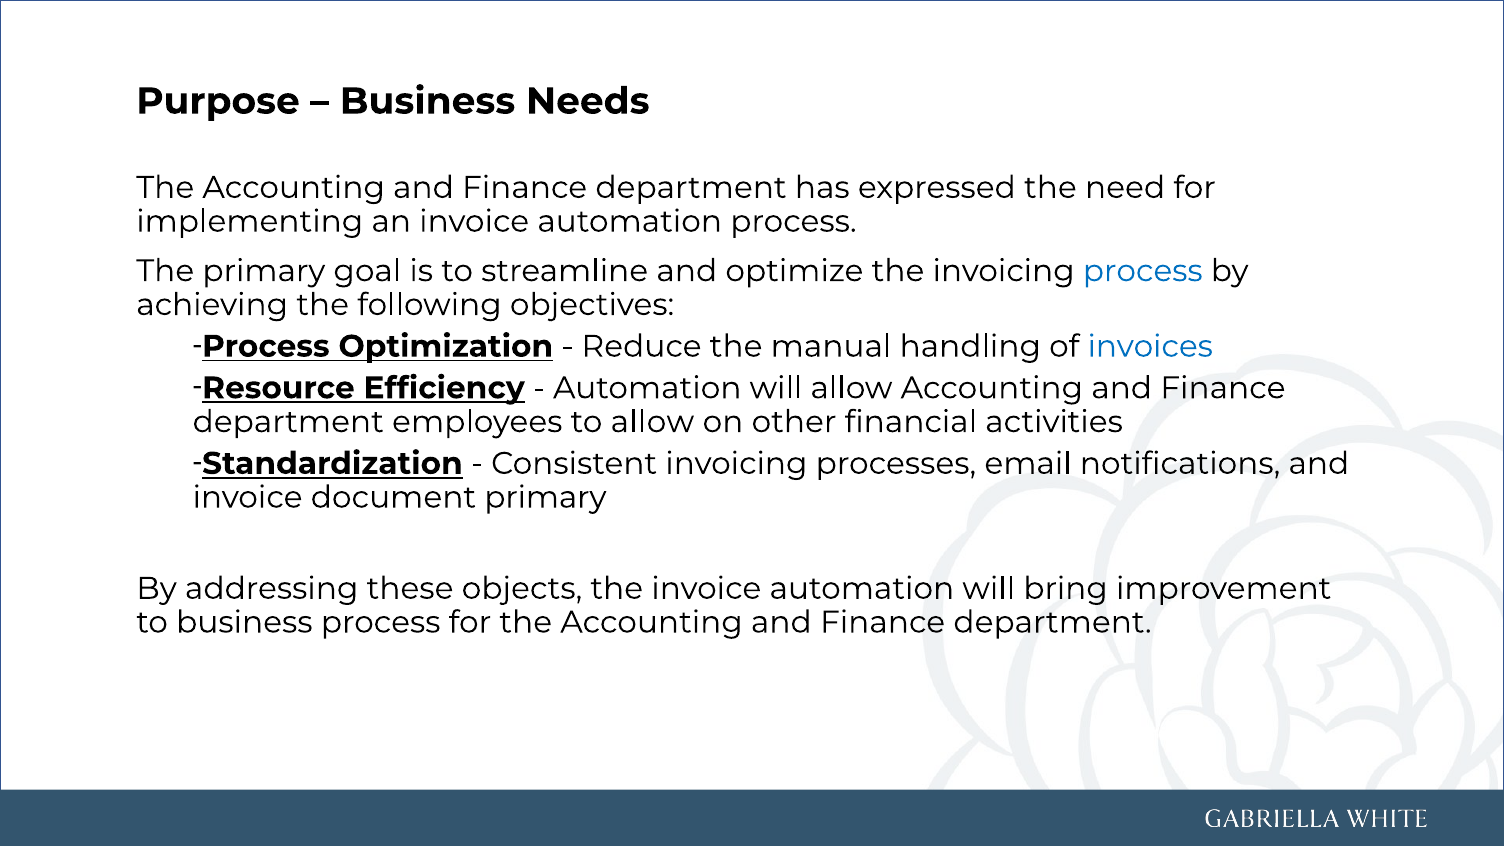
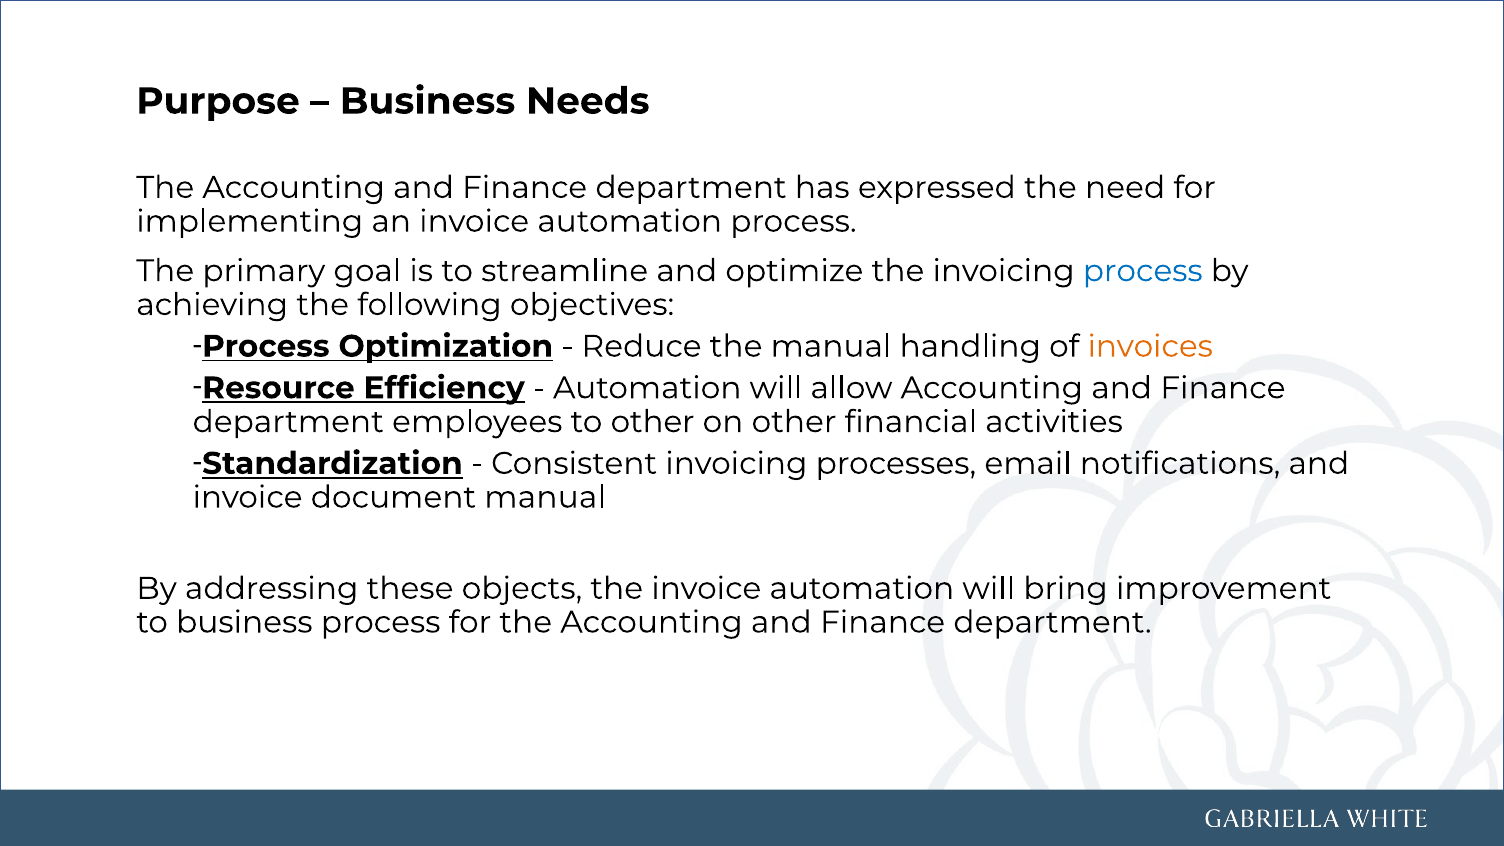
invoices colour: blue -> orange
to allow: allow -> other
document primary: primary -> manual
